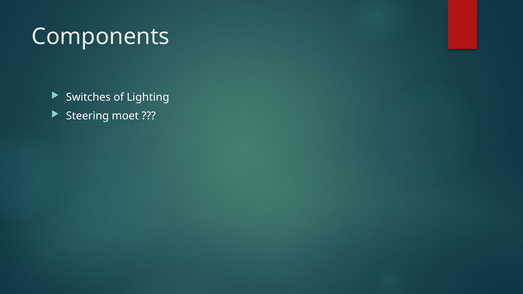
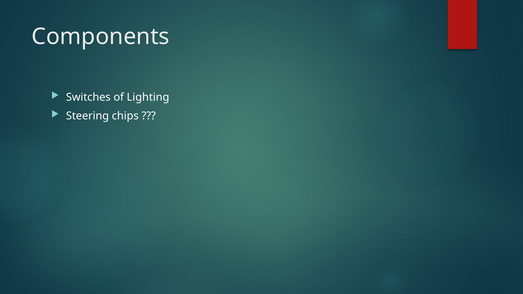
moet: moet -> chips
